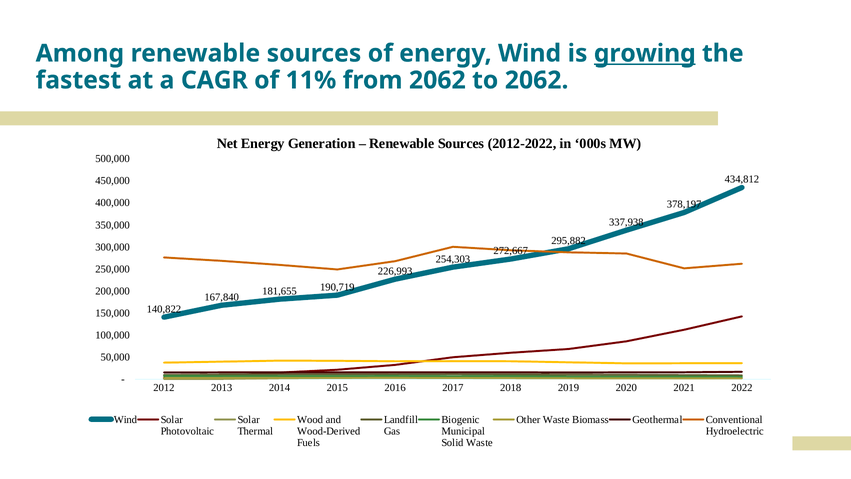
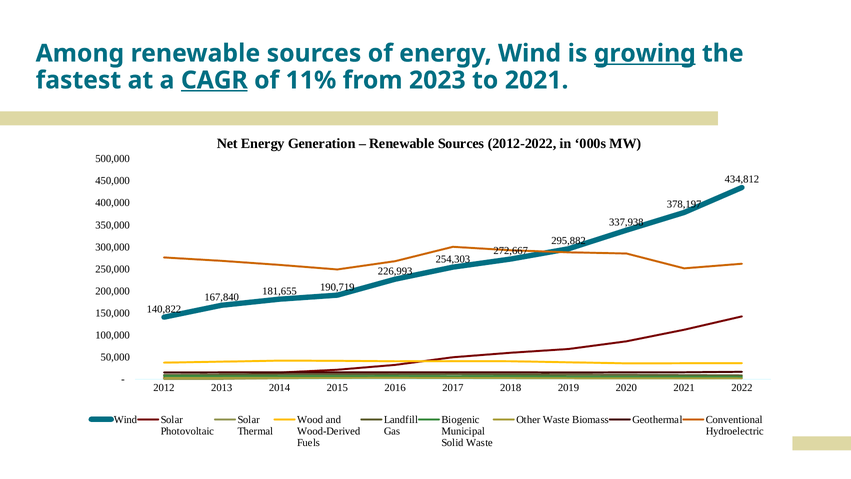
CAGR underline: none -> present
from 2062: 2062 -> 2023
to 2062: 2062 -> 2021
